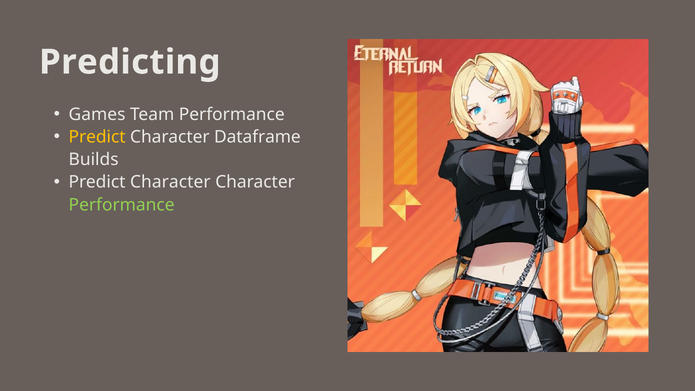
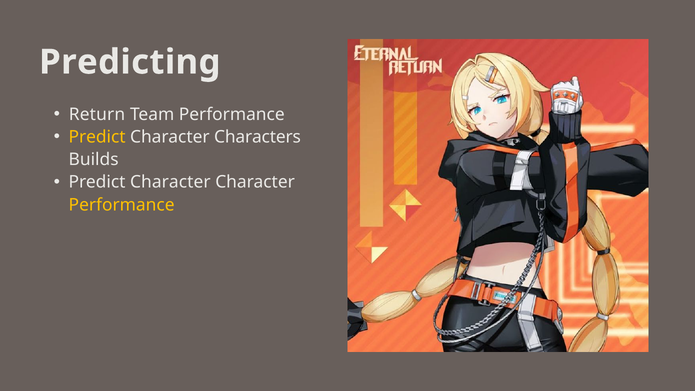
Games: Games -> Return
Dataframe: Dataframe -> Characters
Performance at (122, 205) colour: light green -> yellow
